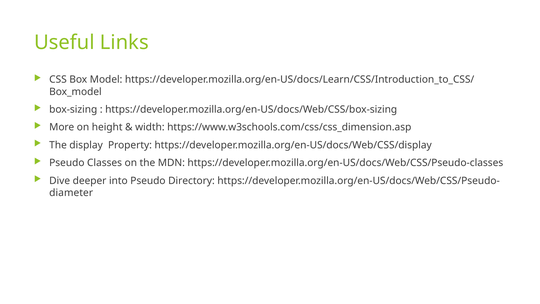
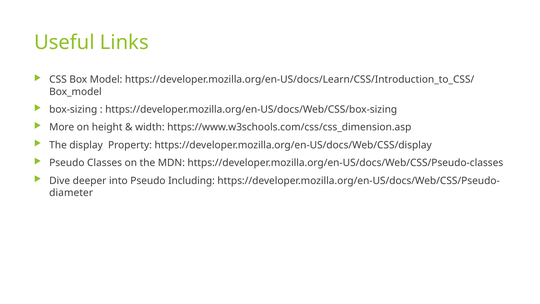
Directory: Directory -> Including
